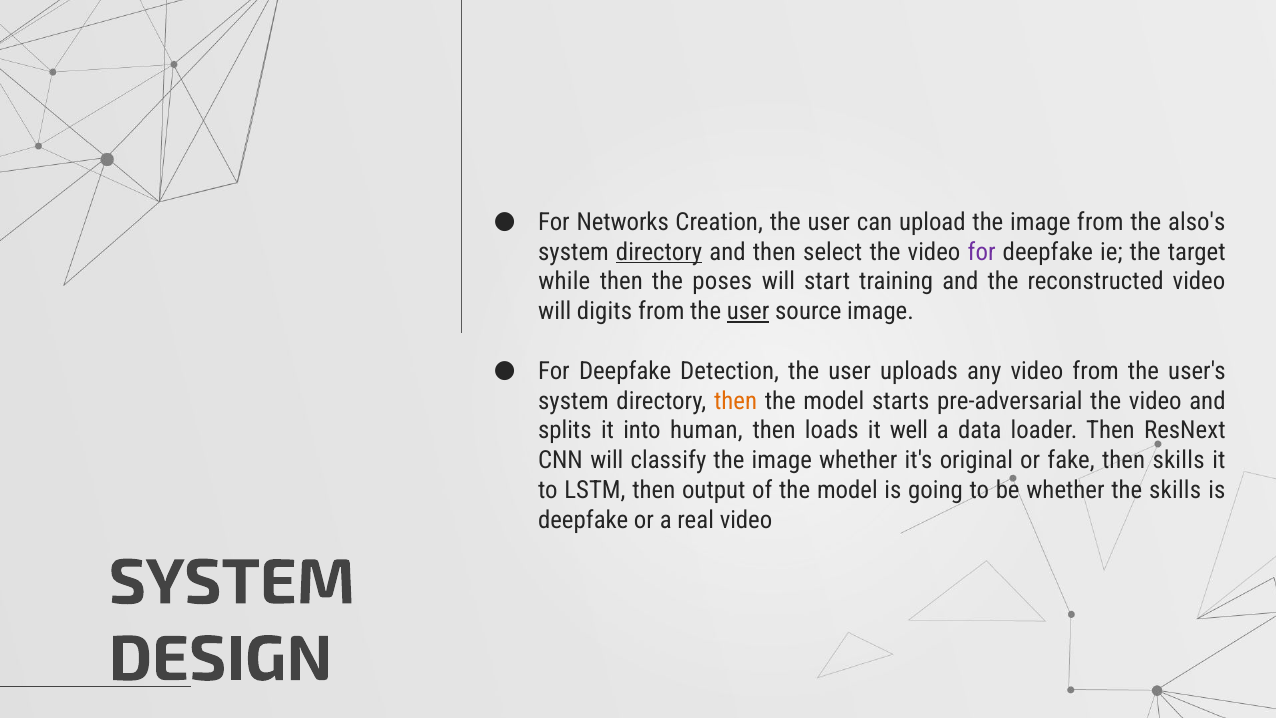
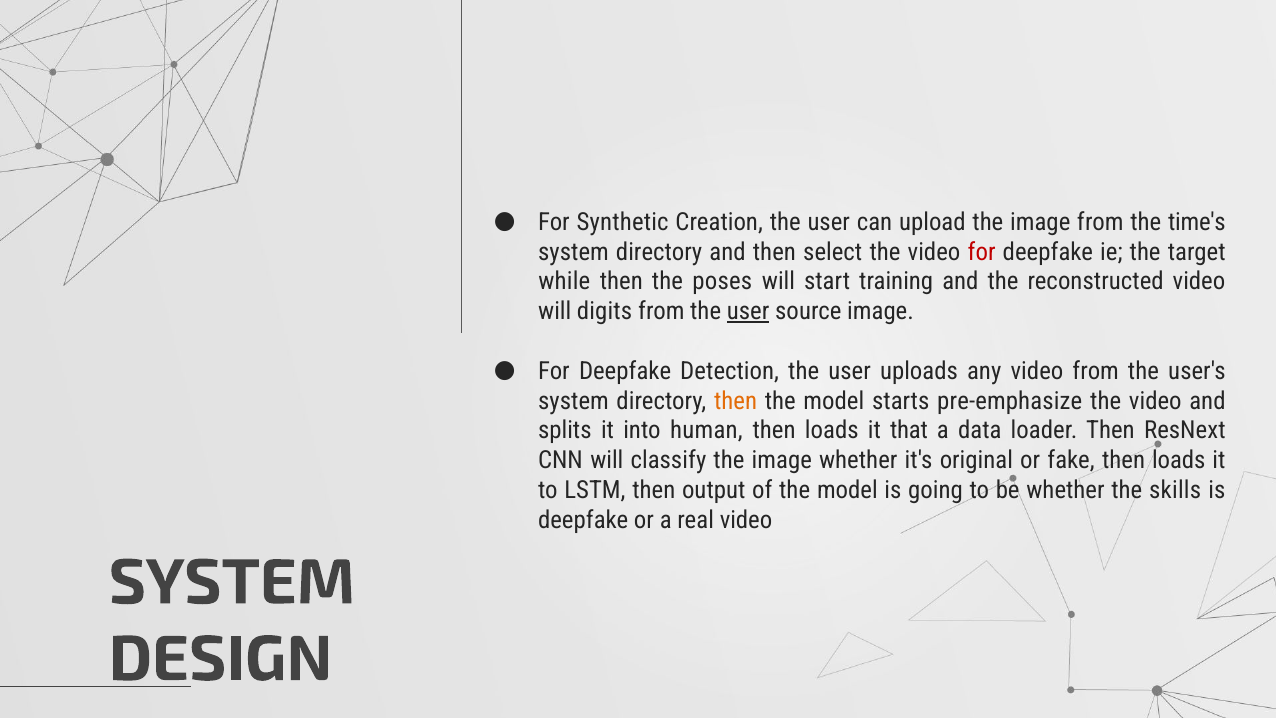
Networks: Networks -> Synthetic
also's: also's -> time's
directory at (659, 252) underline: present -> none
for at (982, 252) colour: purple -> red
pre-adversarial: pre-adversarial -> pre-emphasize
well: well -> that
fake then skills: skills -> loads
